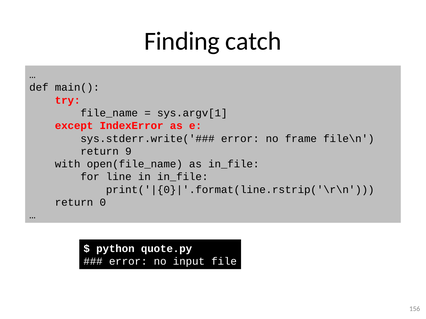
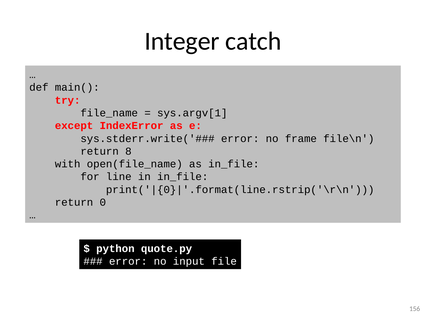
Finding: Finding -> Integer
9: 9 -> 8
